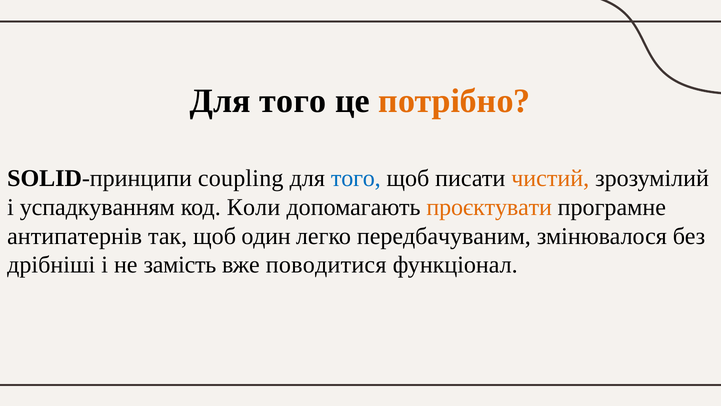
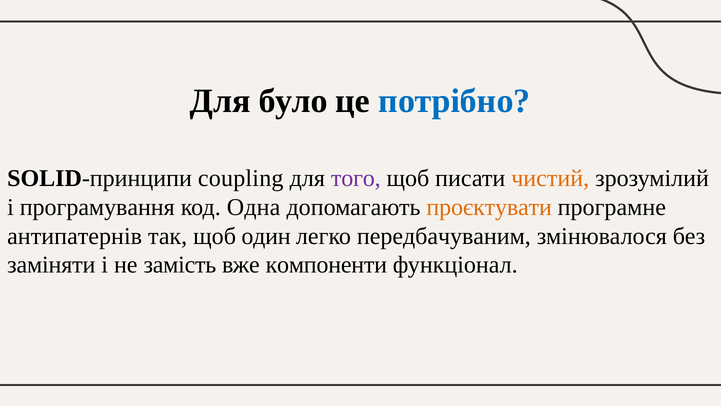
того at (293, 101): того -> було
потрібно colour: orange -> blue
того at (356, 178) colour: blue -> purple
успадкуванням: успадкуванням -> програмування
Коли: Коли -> Одна
дрібніші: дрібніші -> заміняти
поводитися: поводитися -> компоненти
